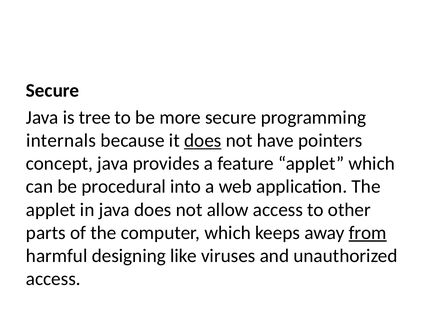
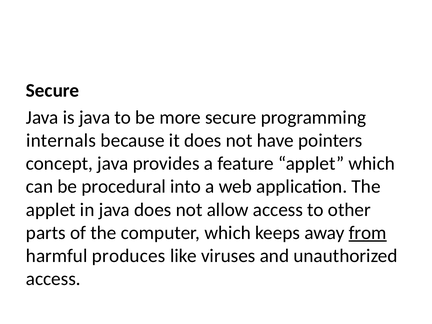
is tree: tree -> java
does at (203, 141) underline: present -> none
designing: designing -> produces
